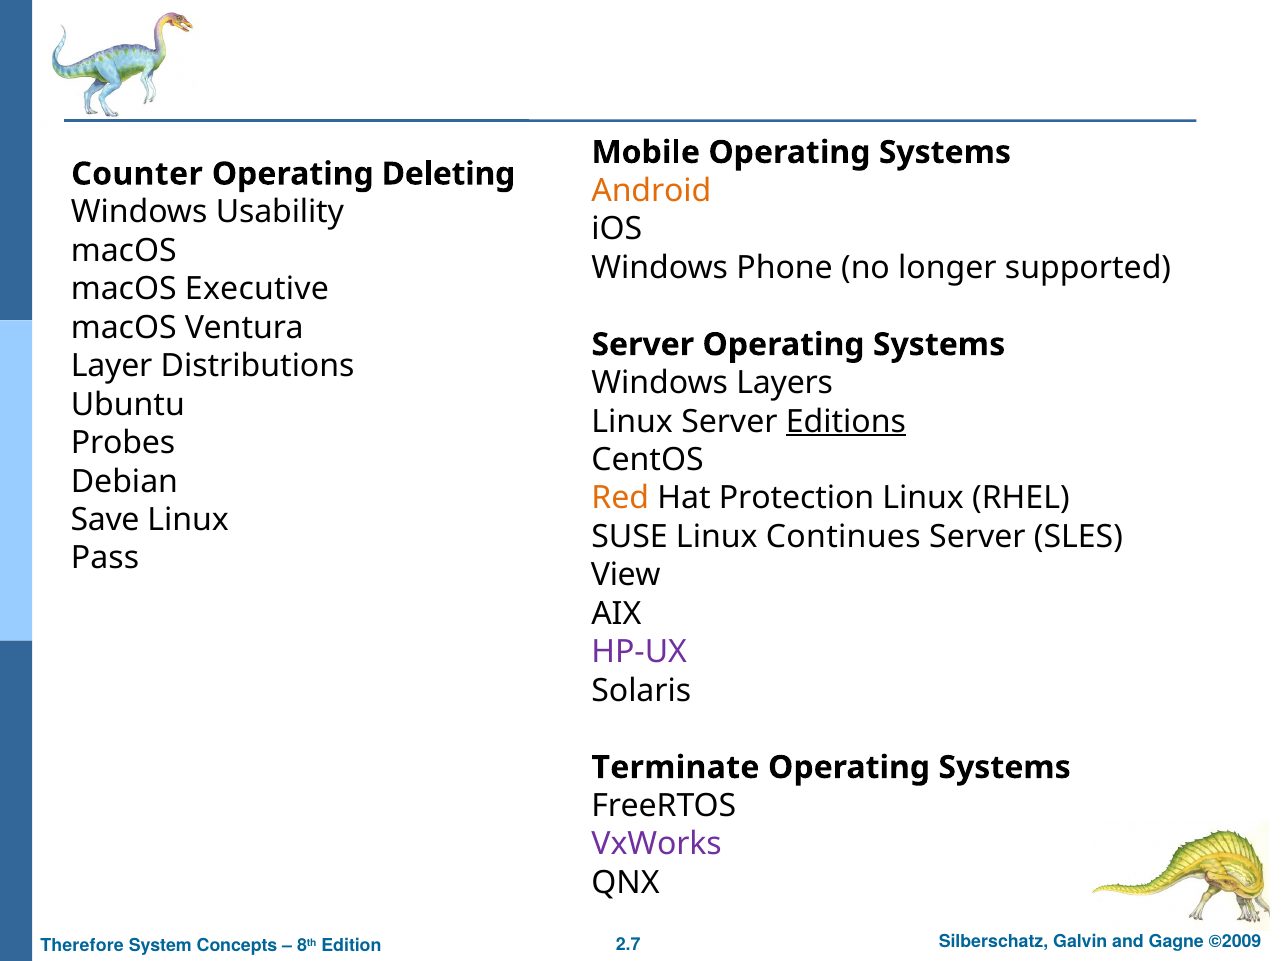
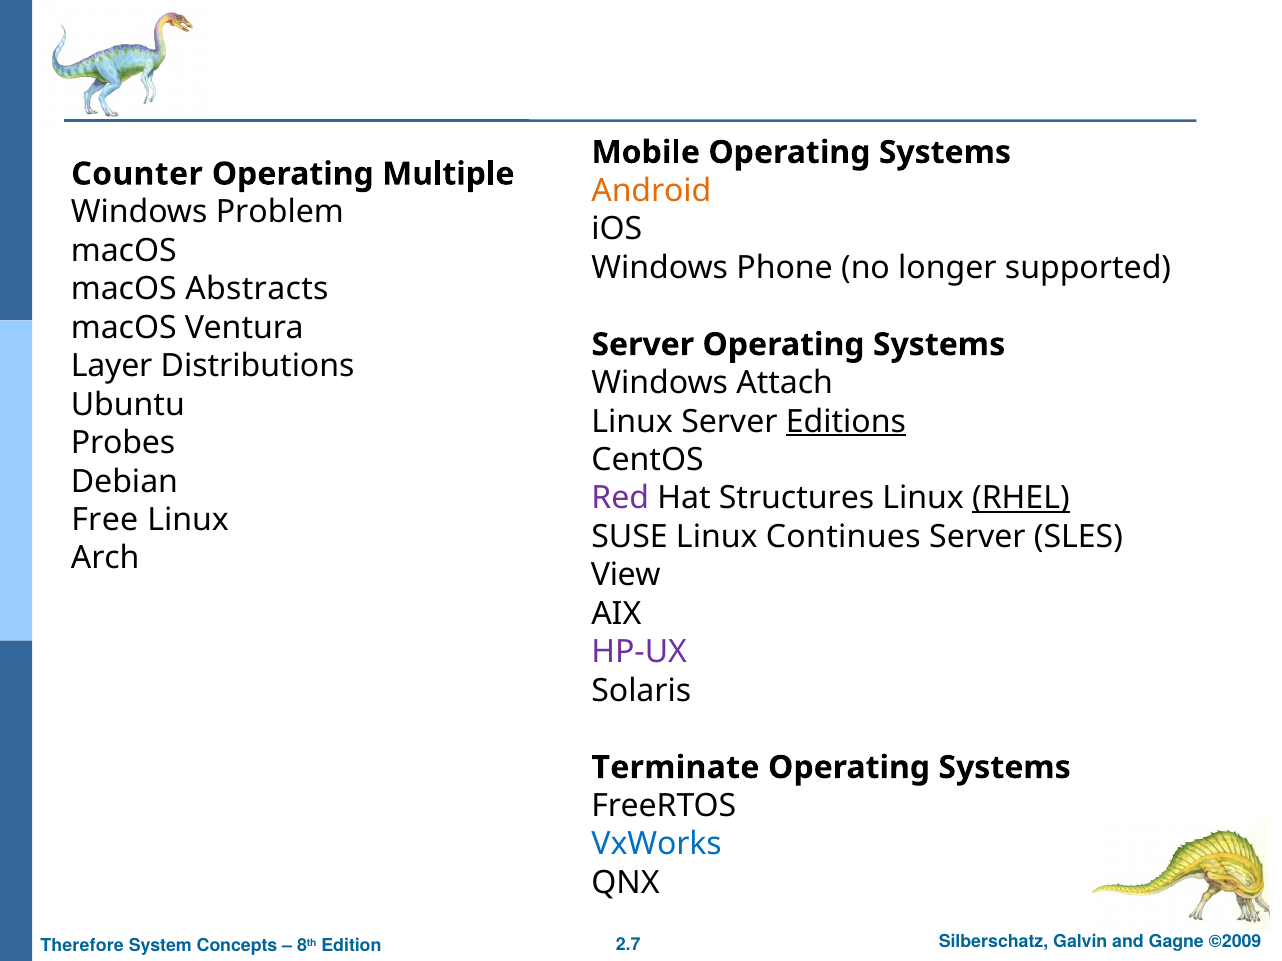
Deleting: Deleting -> Multiple
Usability: Usability -> Problem
Executive: Executive -> Abstracts
Layers: Layers -> Attach
Red colour: orange -> purple
Protection: Protection -> Structures
RHEL underline: none -> present
Save: Save -> Free
Pass: Pass -> Arch
VxWorks colour: purple -> blue
